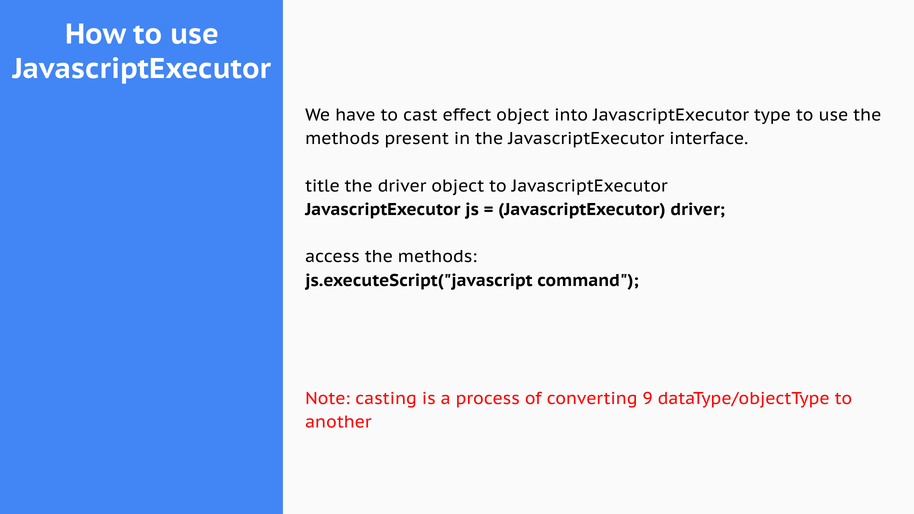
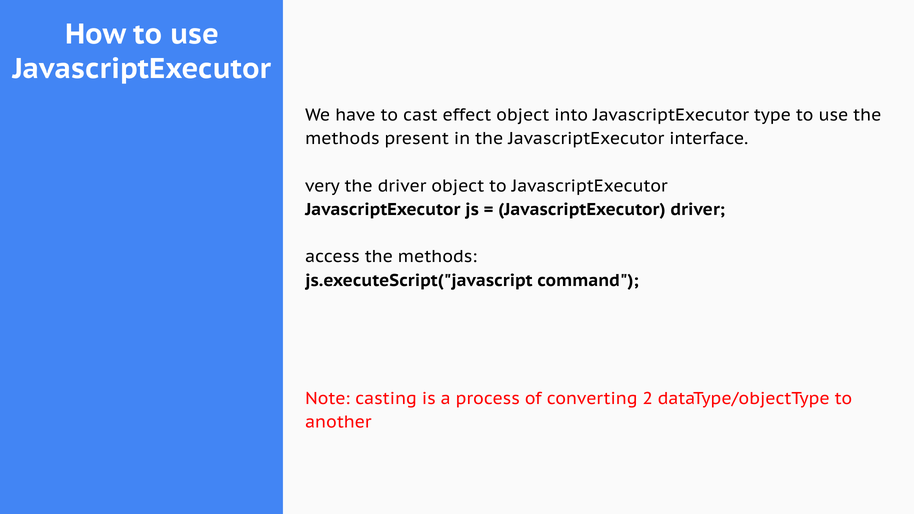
title: title -> very
9: 9 -> 2
